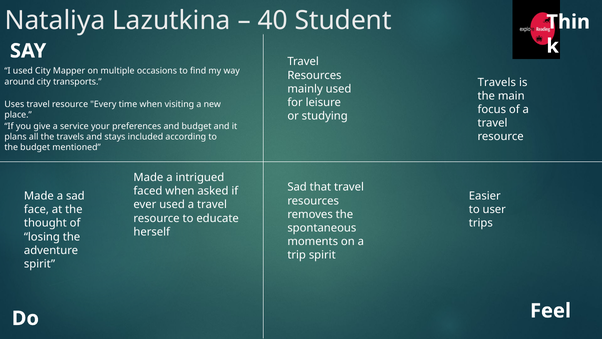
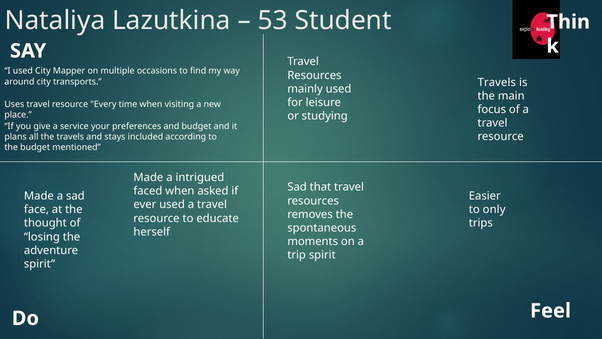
40: 40 -> 53
user: user -> only
